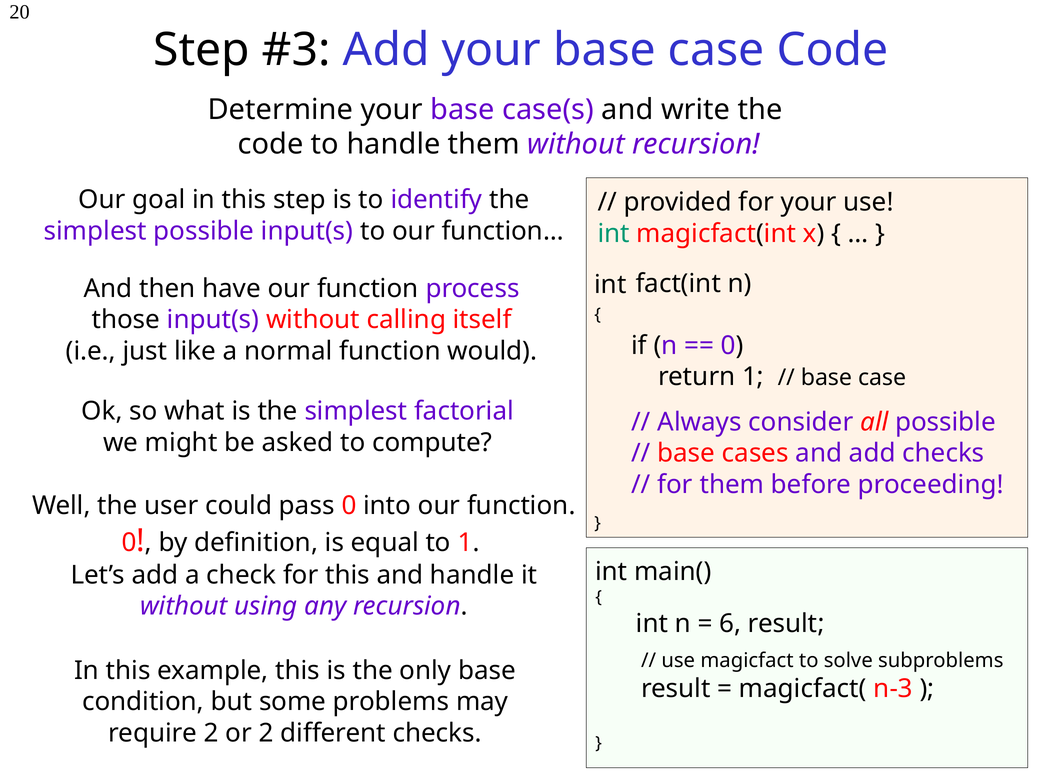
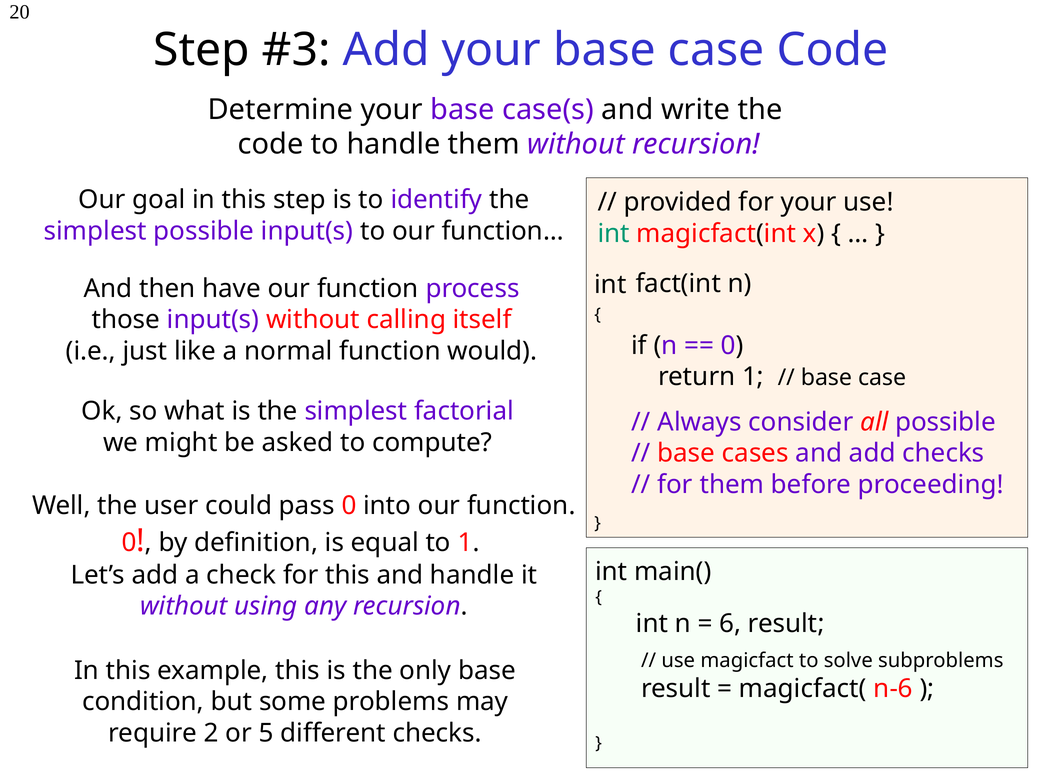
n-3: n-3 -> n-6
or 2: 2 -> 5
